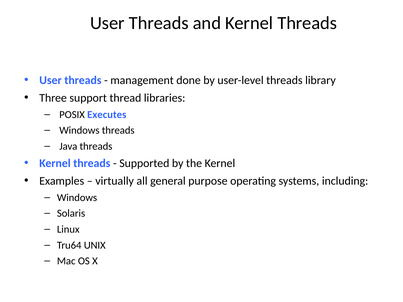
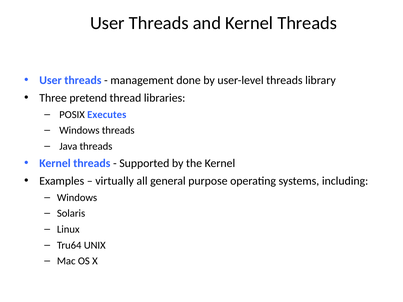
support: support -> pretend
